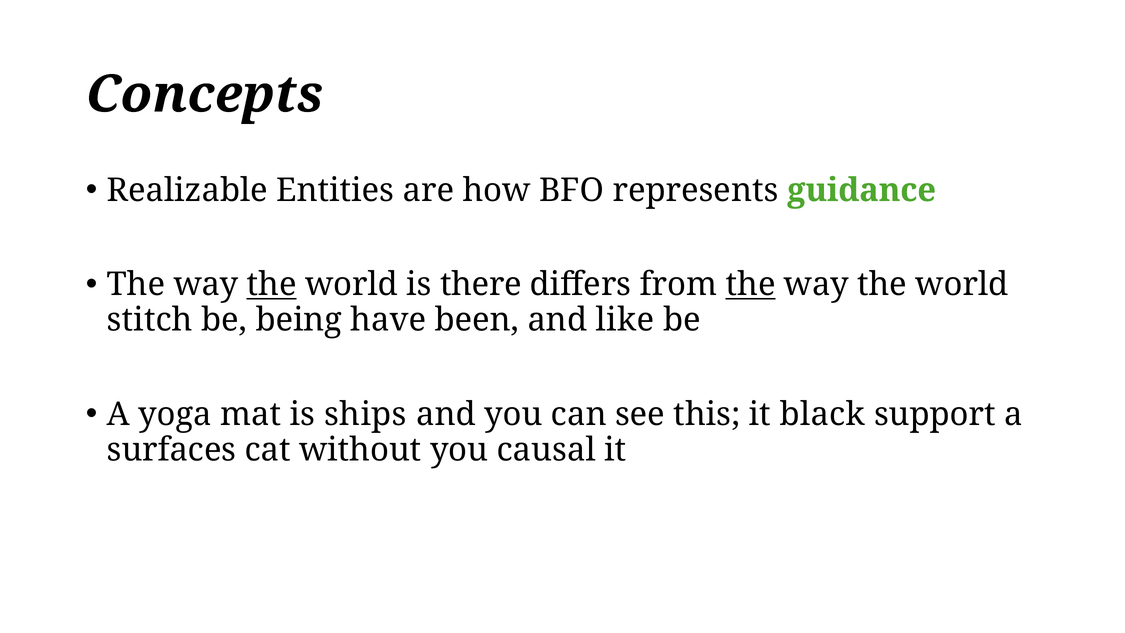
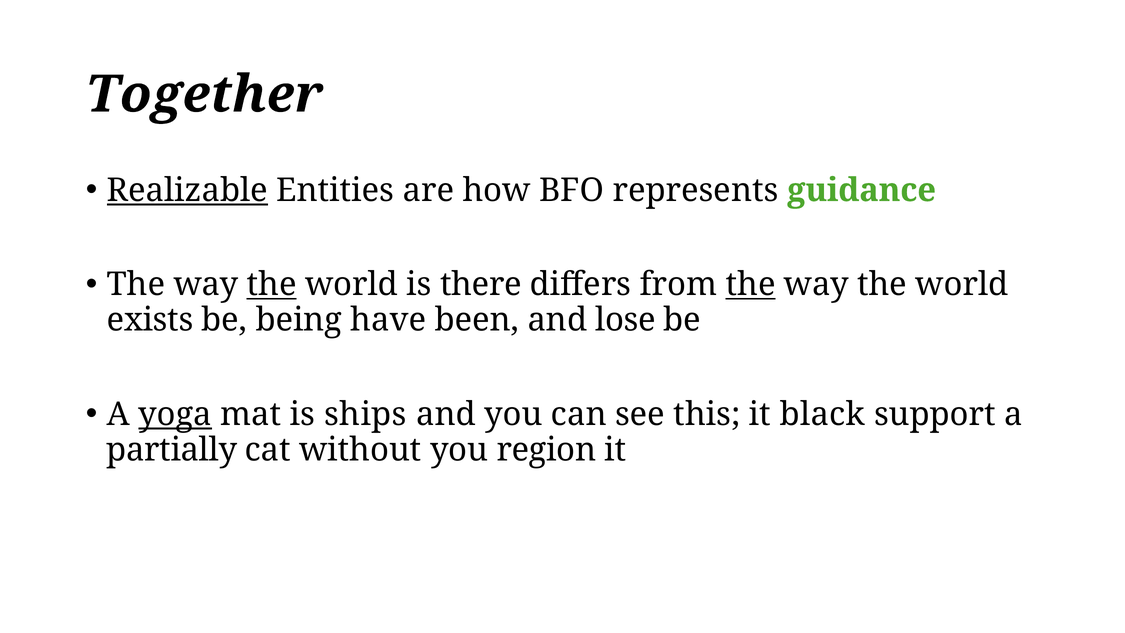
Concepts: Concepts -> Together
Realizable underline: none -> present
stitch: stitch -> exists
like: like -> lose
yoga underline: none -> present
surfaces: surfaces -> partially
causal: causal -> region
